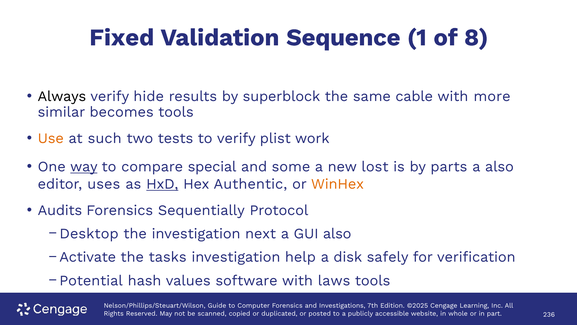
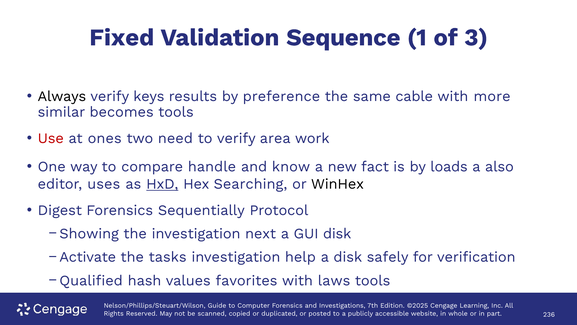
8: 8 -> 3
hide: hide -> keys
superblock: superblock -> preference
Use colour: orange -> red
such: such -> ones
tests: tests -> need
plist: plist -> area
way underline: present -> none
special: special -> handle
some: some -> know
lost: lost -> fact
parts: parts -> loads
Authentic: Authentic -> Searching
WinHex colour: orange -> black
Audits: Audits -> Digest
Desktop: Desktop -> Showing
GUI also: also -> disk
Potential: Potential -> Qualified
software: software -> favorites
